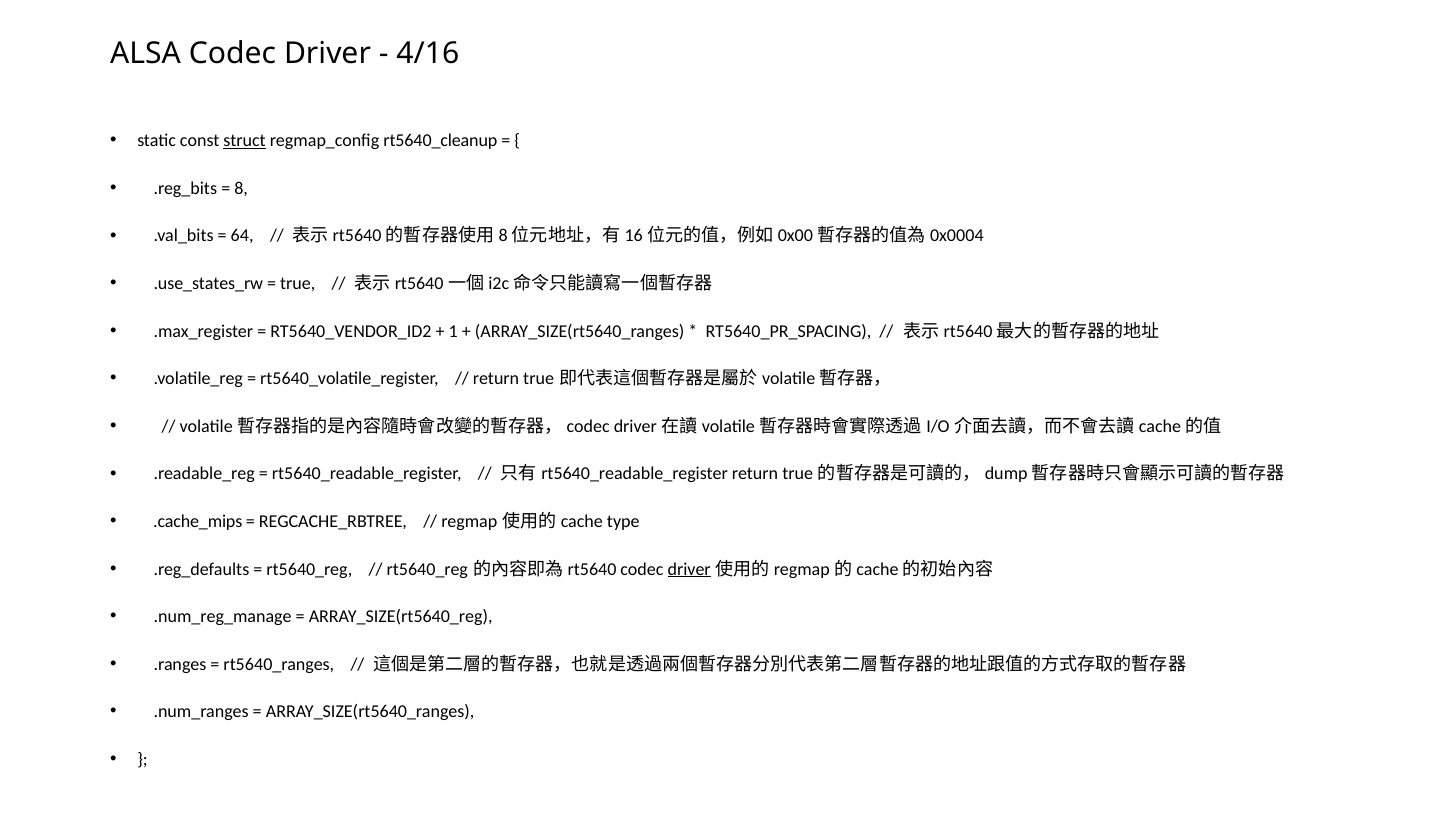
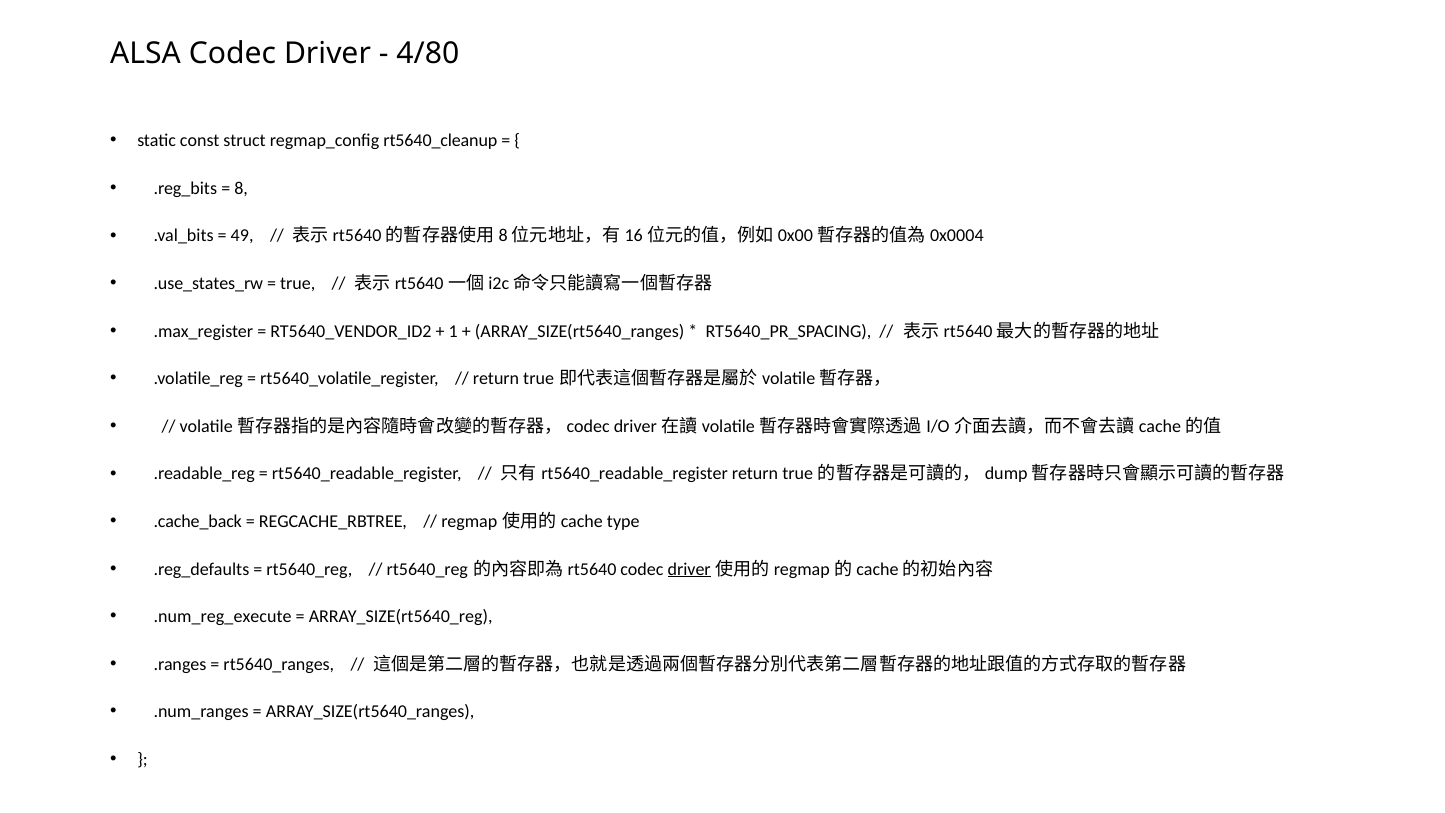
4/16: 4/16 -> 4/80
struct underline: present -> none
64: 64 -> 49
.cache_mips: .cache_mips -> .cache_back
.num_reg_manage: .num_reg_manage -> .num_reg_execute
